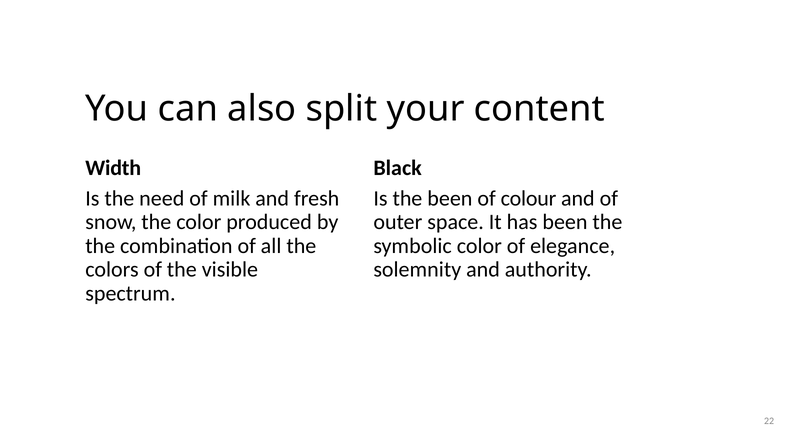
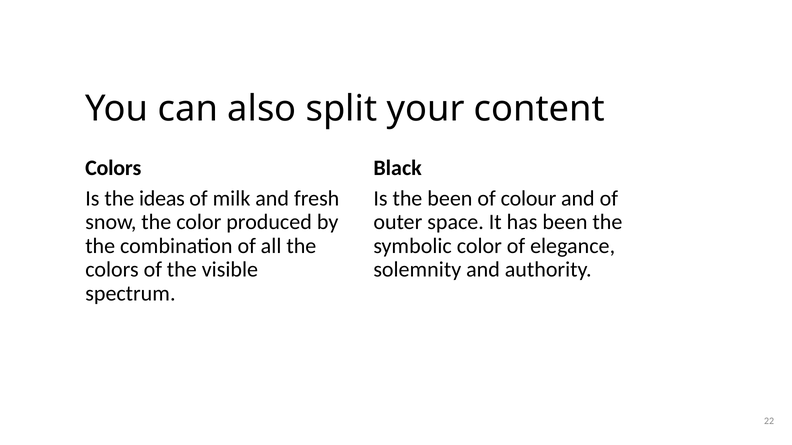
Width at (113, 168): Width -> Colors
need: need -> ideas
